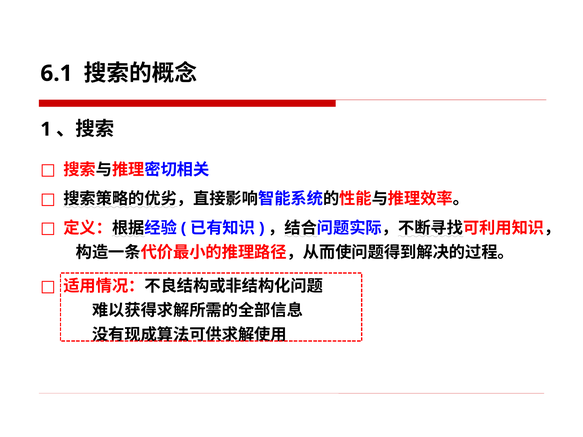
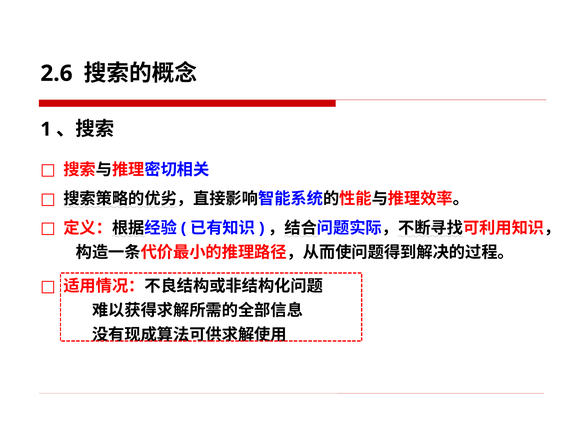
6.1: 6.1 -> 2.6
